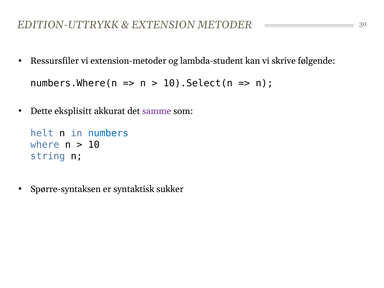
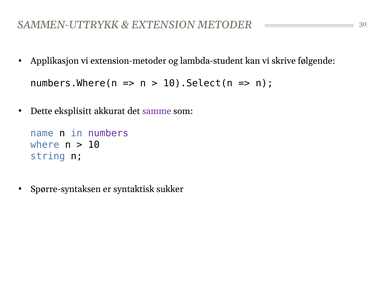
EDITION-UTTRYKK: EDITION-UTTRYKK -> SAMMEN-UTTRYKK
Ressursfiler: Ressursfiler -> Applikasjon
helt: helt -> name
numbers colour: blue -> purple
